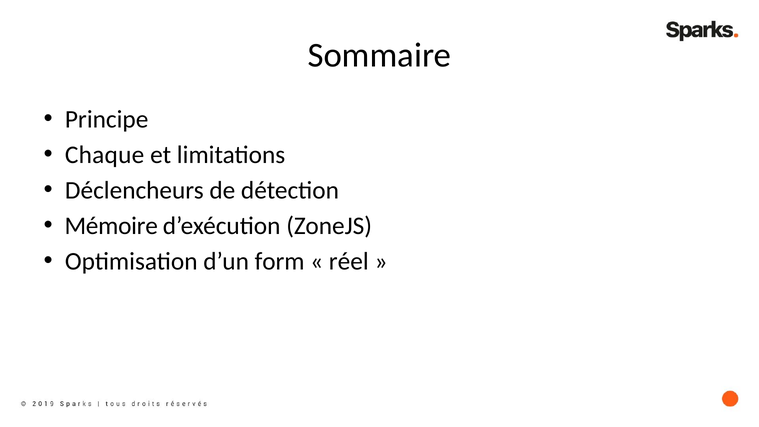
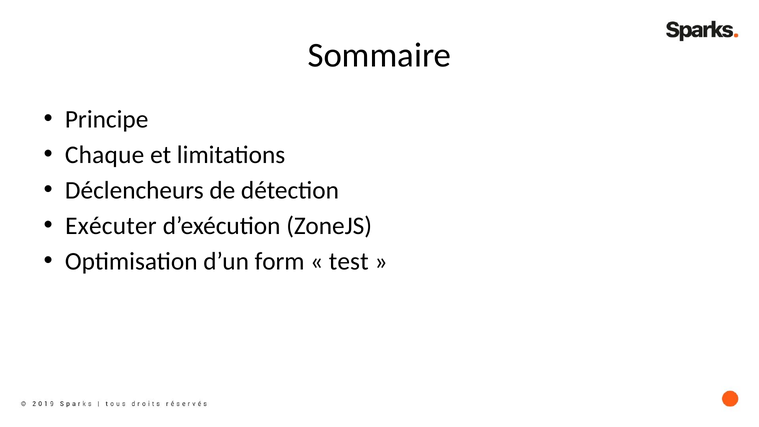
Mémoire: Mémoire -> Exécuter
réel: réel -> test
